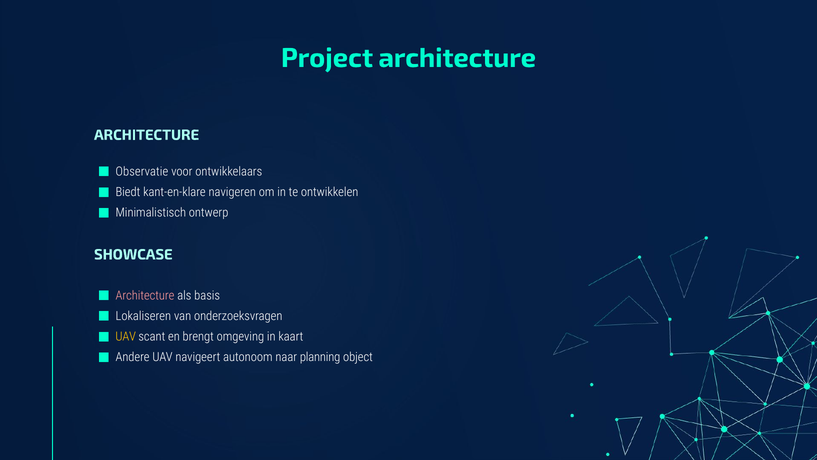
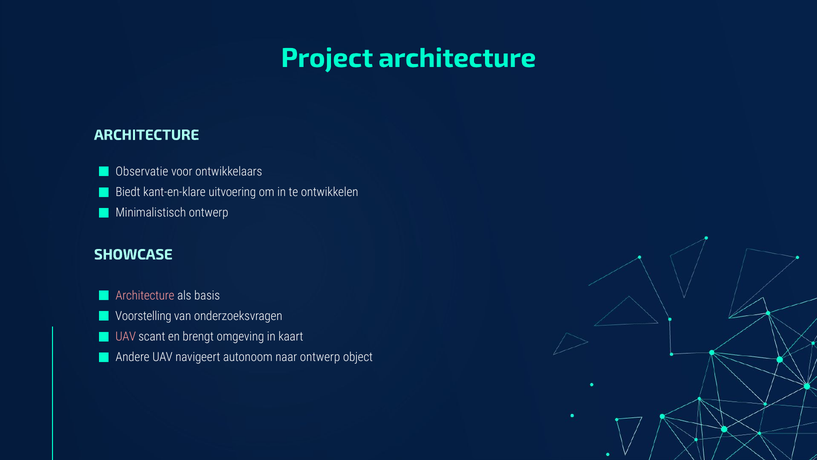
navigeren: navigeren -> uitvoering
Lokaliseren: Lokaliseren -> Voorstelling
UAV at (126, 336) colour: yellow -> pink
naar planning: planning -> ontwerp
